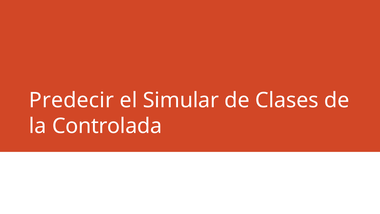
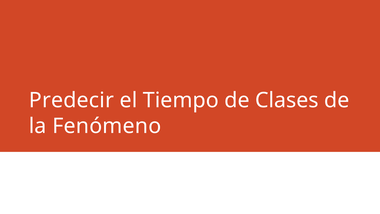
Simular: Simular -> Tiempo
Controlada: Controlada -> Fenómeno
